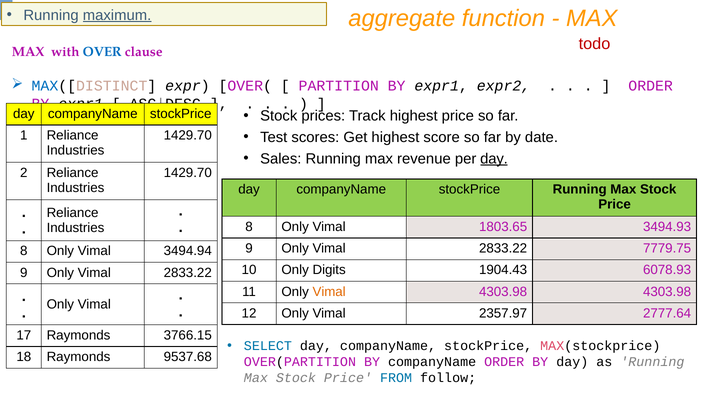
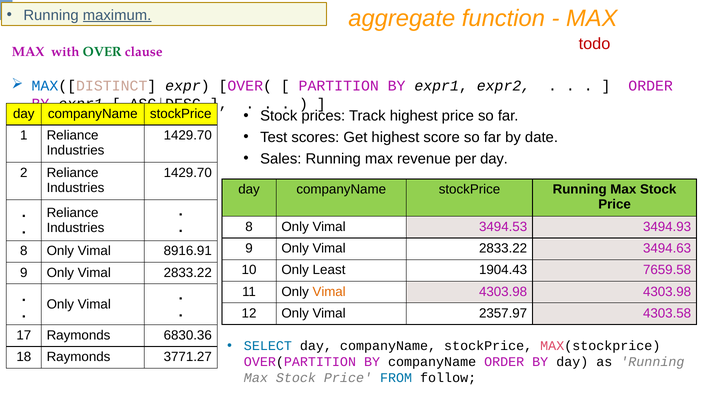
OVER colour: blue -> green
day at (494, 159) underline: present -> none
1803.65: 1803.65 -> 3494.53
7779.75: 7779.75 -> 3494.63
3494.94: 3494.94 -> 8916.91
Digits: Digits -> Least
6078.93: 6078.93 -> 7659.58
2777.64: 2777.64 -> 4303.58
3766.15: 3766.15 -> 6830.36
9537.68: 9537.68 -> 3771.27
